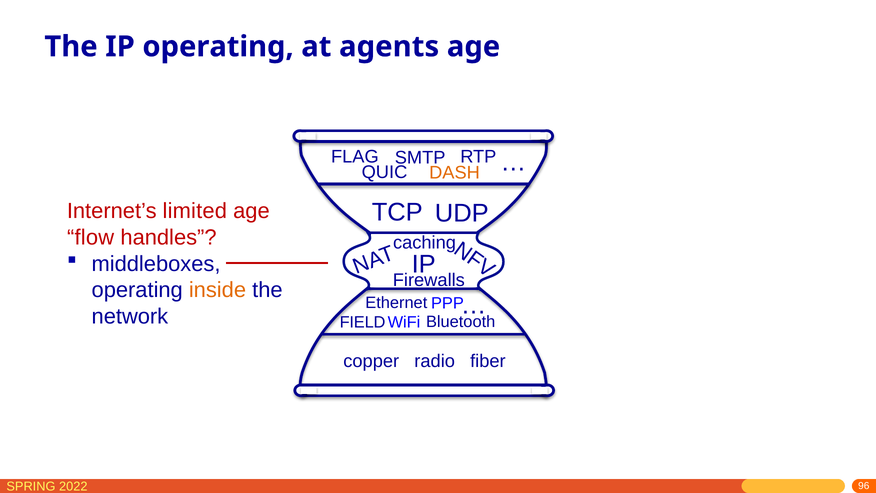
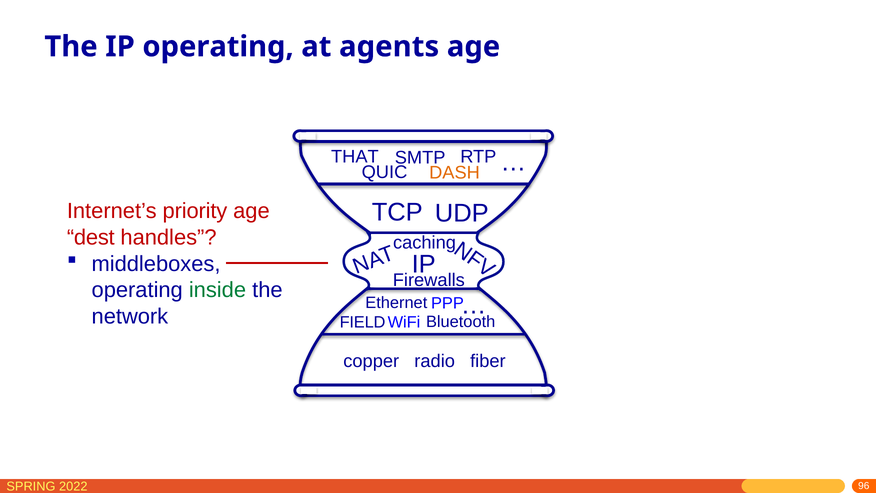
FLAG: FLAG -> THAT
limited: limited -> priority
flow: flow -> dest
inside colour: orange -> green
